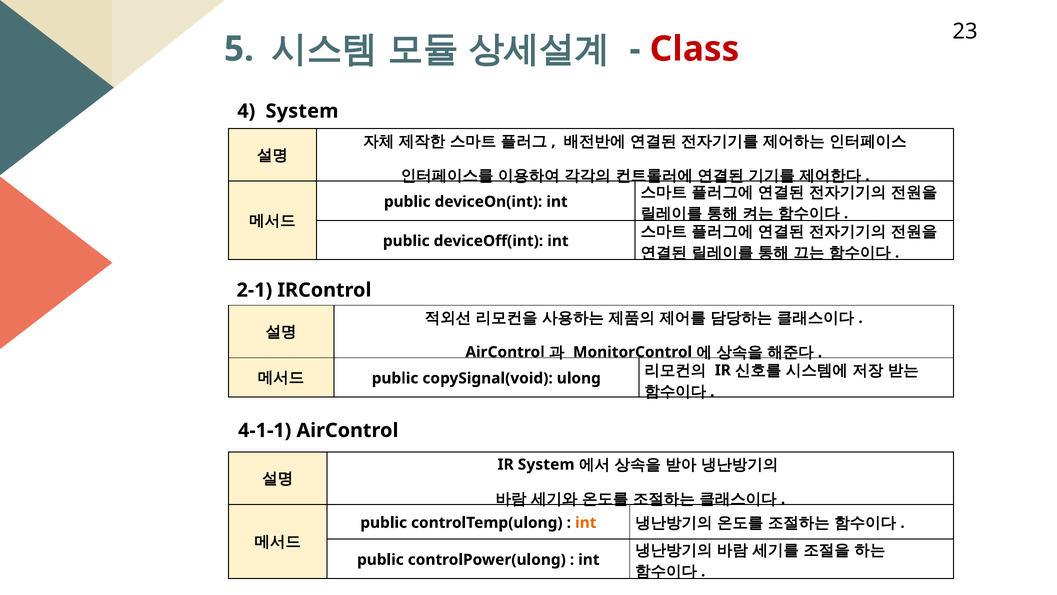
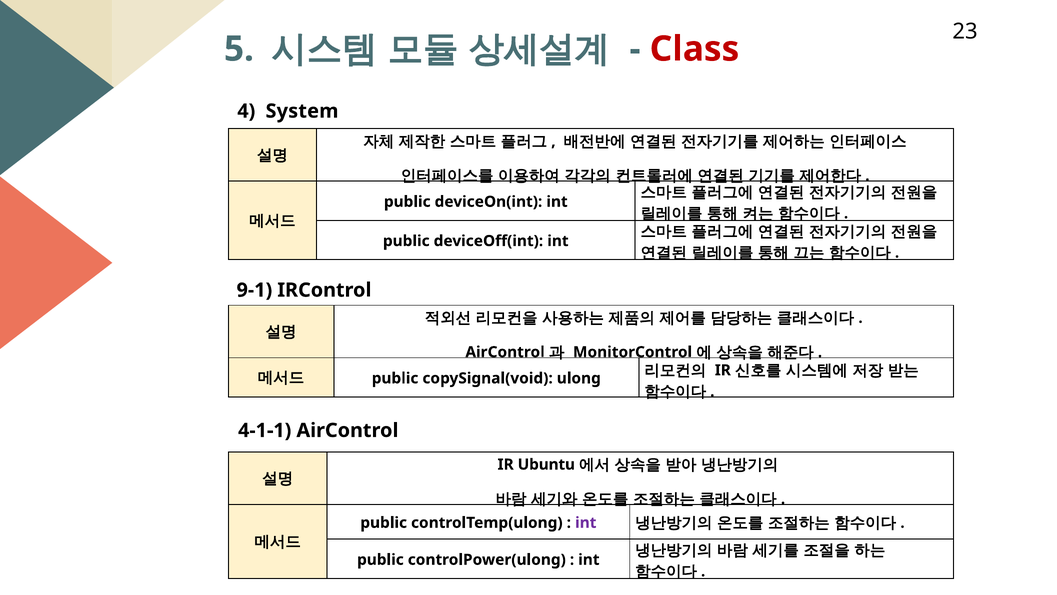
2-1: 2-1 -> 9-1
IR System: System -> Ubuntu
int at (586, 522) colour: orange -> purple
